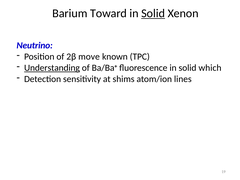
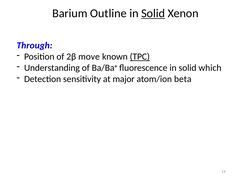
Toward: Toward -> Outline
Neutrino: Neutrino -> Through
TPC underline: none -> present
Understanding underline: present -> none
shims: shims -> major
lines: lines -> beta
